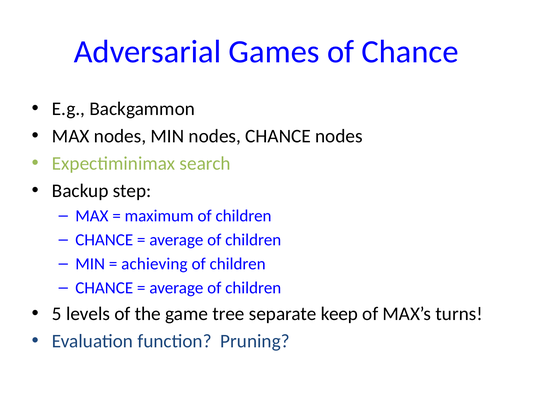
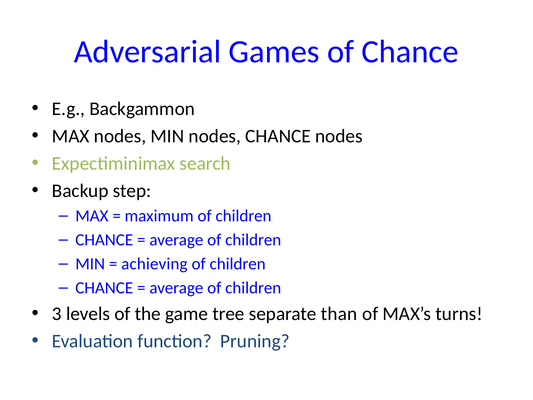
5: 5 -> 3
keep: keep -> than
